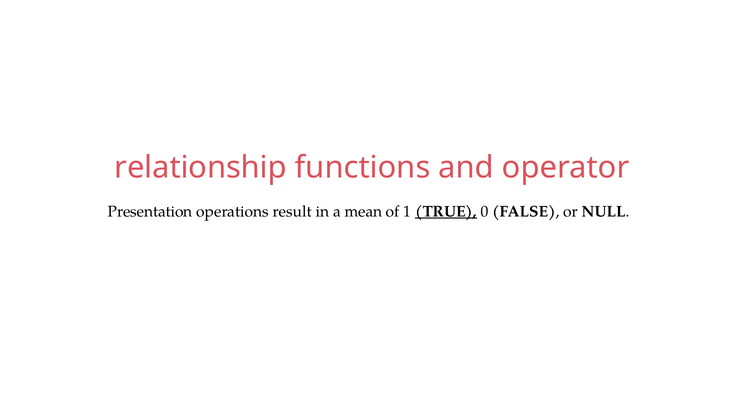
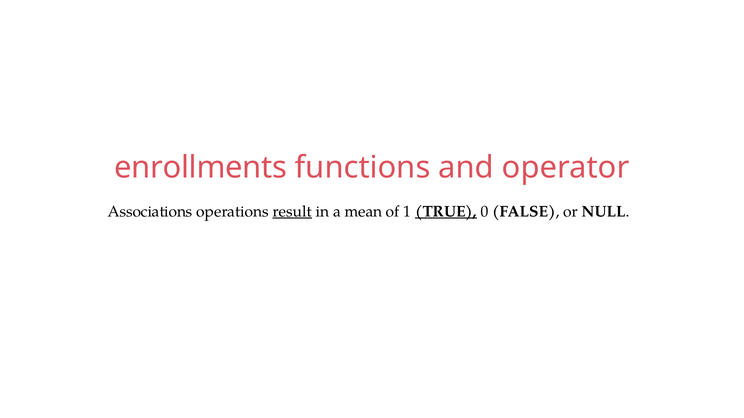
relationship: relationship -> enrollments
Presentation: Presentation -> Associations
result underline: none -> present
